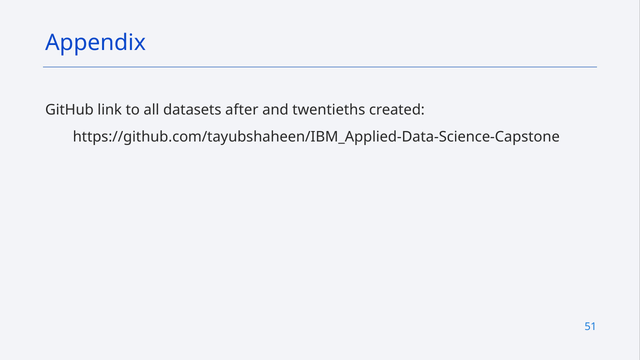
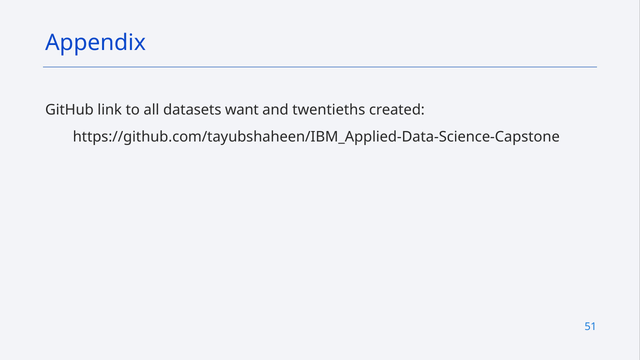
after: after -> want
